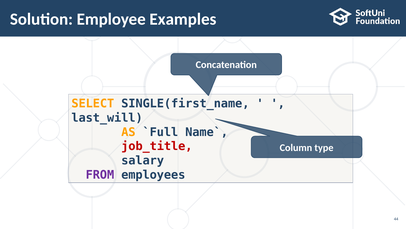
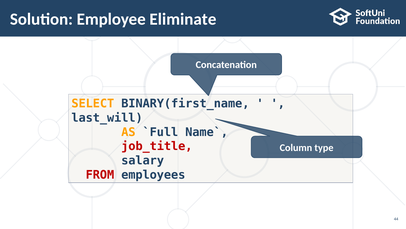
Examples: Examples -> Eliminate
SINGLE(first_name: SINGLE(first_name -> BINARY(first_name
FROM colour: purple -> red
